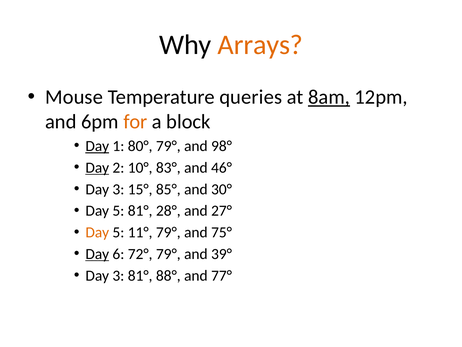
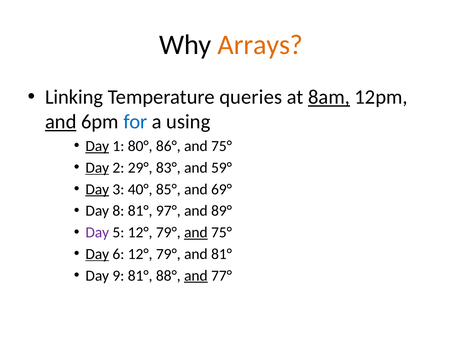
Mouse: Mouse -> Linking
and at (61, 122) underline: none -> present
for colour: orange -> blue
block: block -> using
80° 79°: 79° -> 86°
98° at (222, 146): 98° -> 75°
10°: 10° -> 29°
46°: 46° -> 59°
Day at (97, 189) underline: none -> present
15°: 15° -> 40°
30°: 30° -> 69°
5 at (118, 211): 5 -> 8
28°: 28° -> 97°
27°: 27° -> 89°
Day at (97, 232) colour: orange -> purple
5 11°: 11° -> 12°
and at (196, 232) underline: none -> present
6 72°: 72° -> 12°
and 39°: 39° -> 81°
3 at (118, 275): 3 -> 9
and at (196, 275) underline: none -> present
